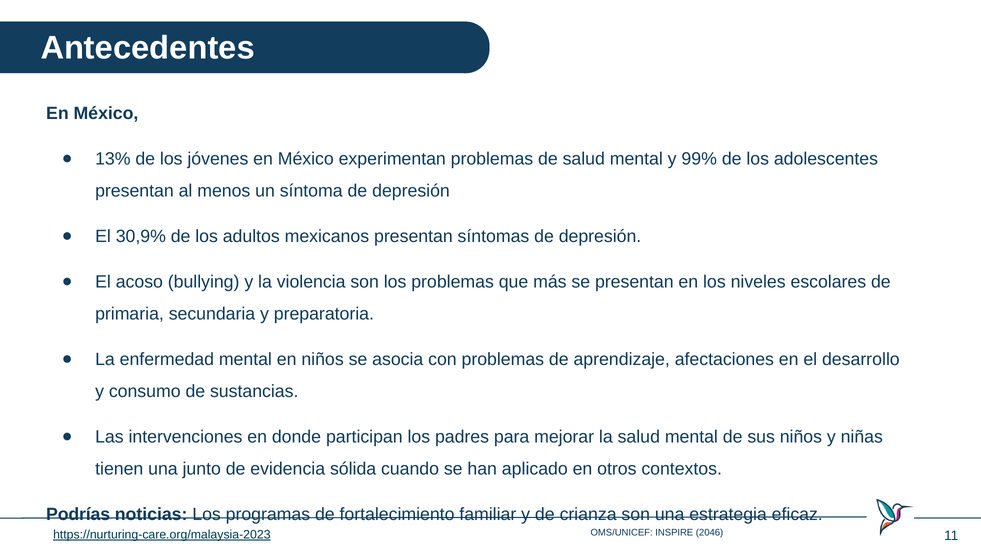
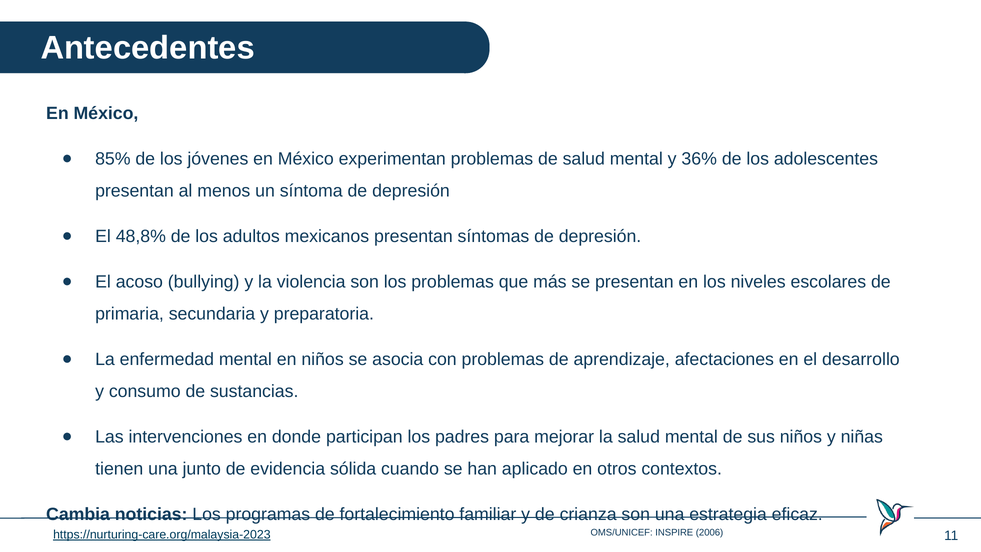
13%: 13% -> 85%
99%: 99% -> 36%
30,9%: 30,9% -> 48,8%
Podrías: Podrías -> Cambia
2046: 2046 -> 2006
